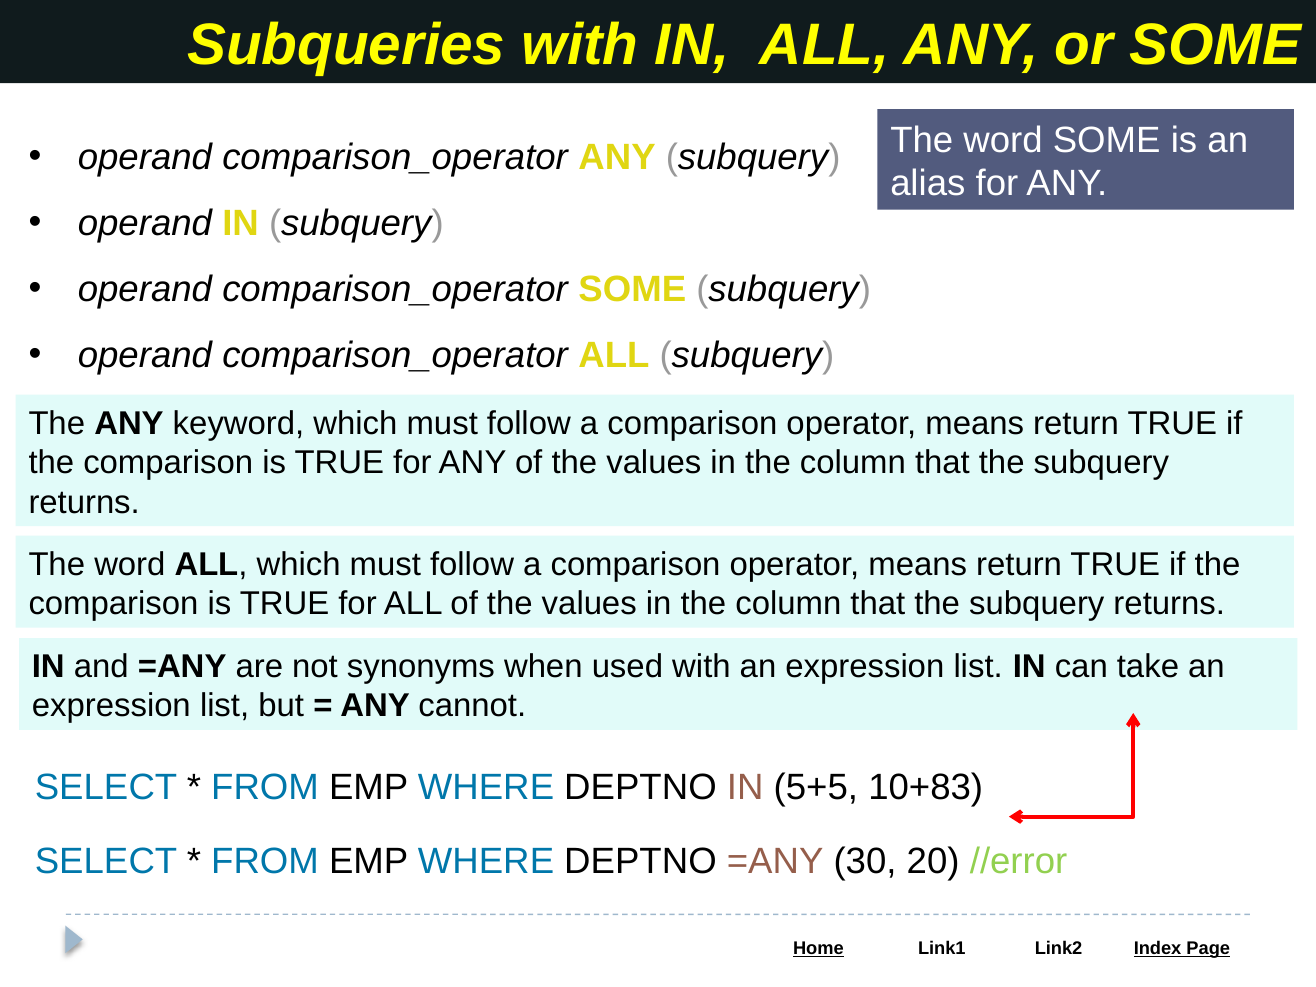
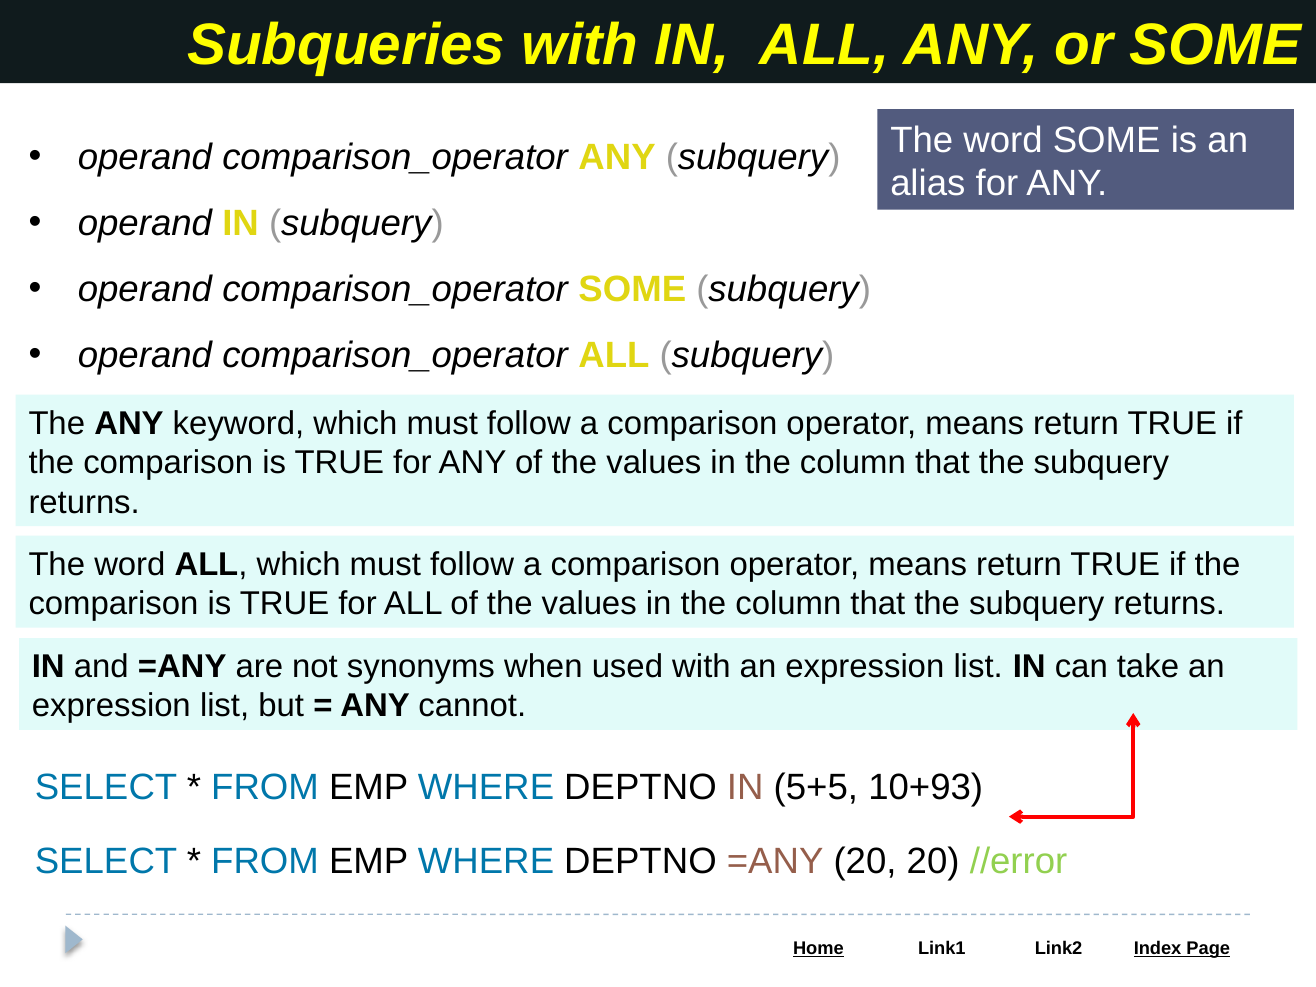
10+83: 10+83 -> 10+93
=ANY 30: 30 -> 20
